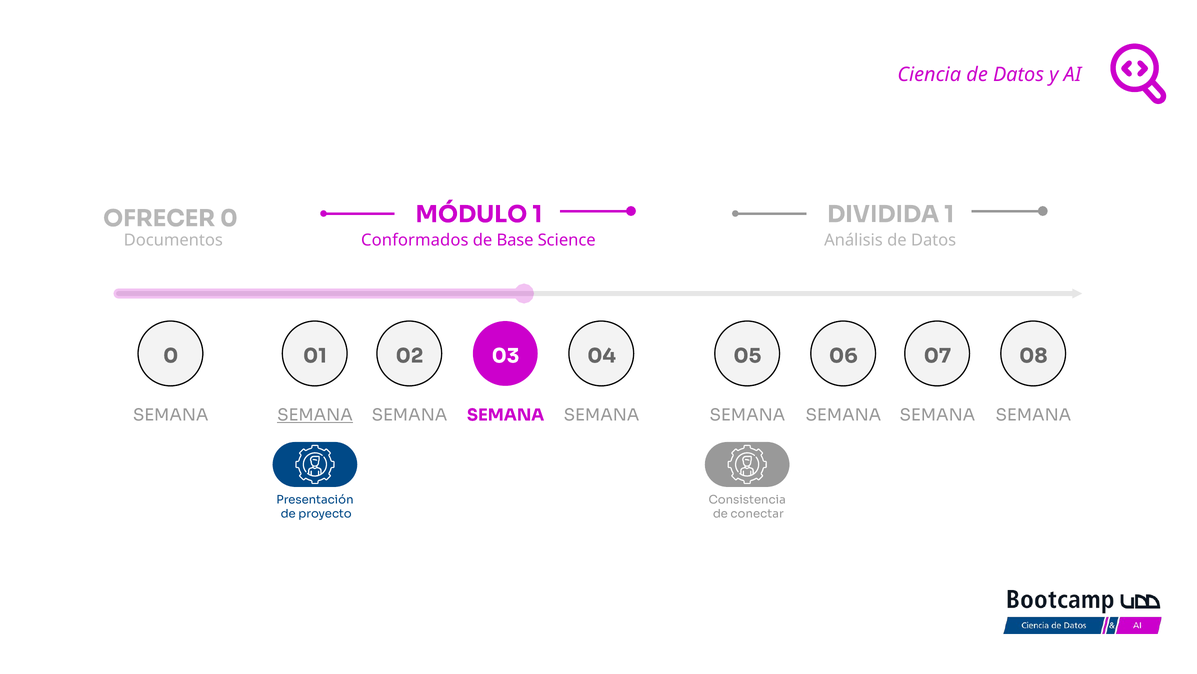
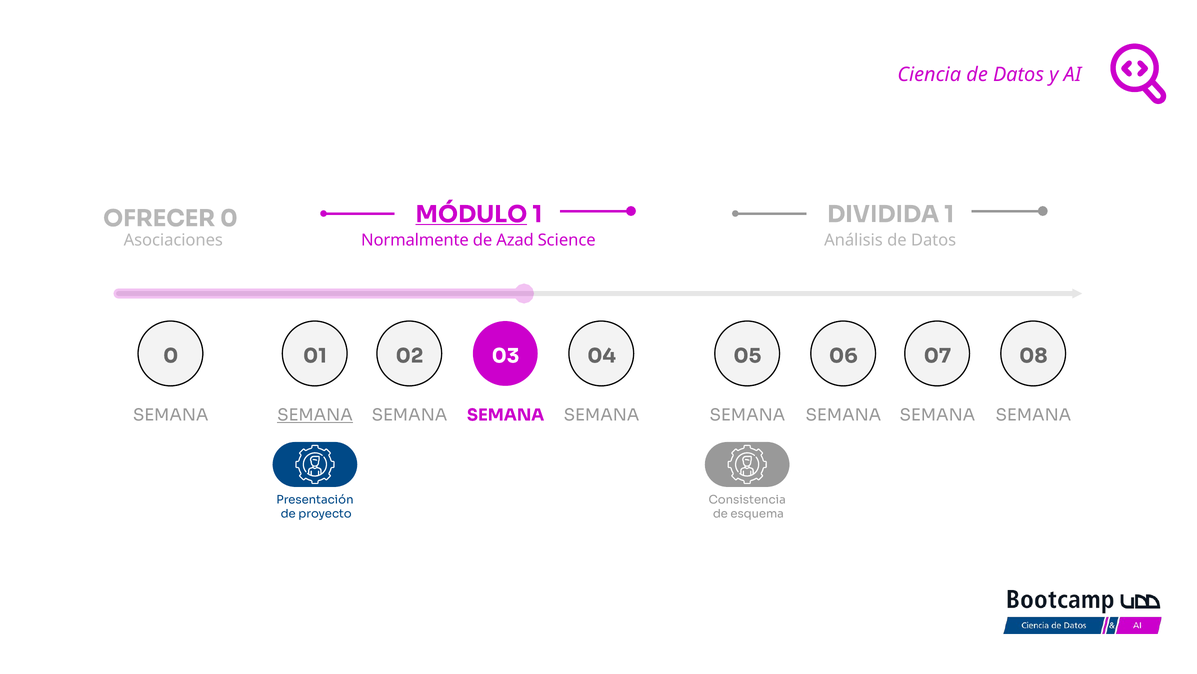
MÓDULO underline: none -> present
Documentos: Documentos -> Asociaciones
Conformados: Conformados -> Normalmente
Base: Base -> Azad
conectar: conectar -> esquema
